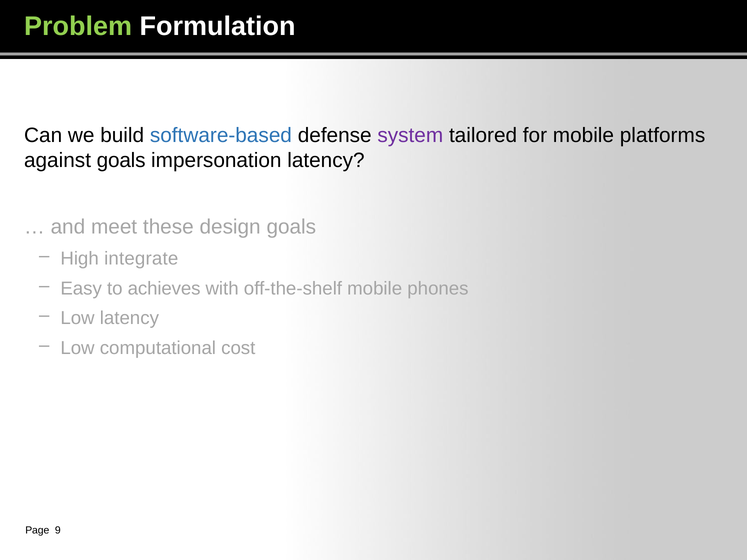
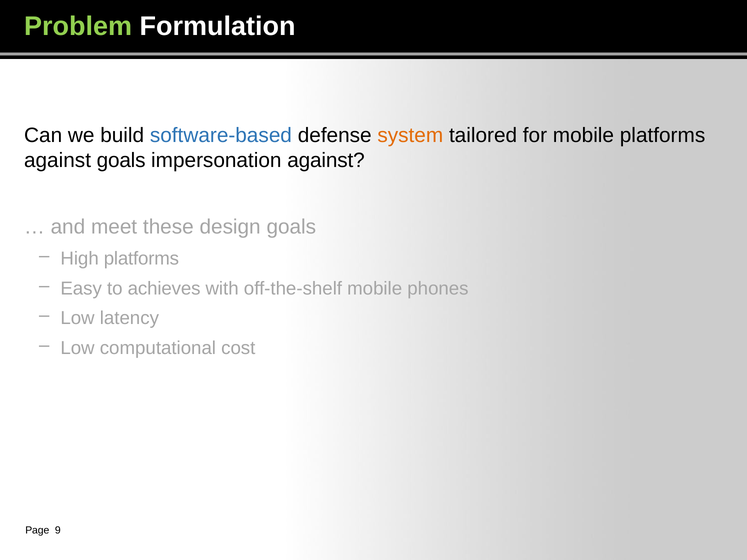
system colour: purple -> orange
impersonation latency: latency -> against
High integrate: integrate -> platforms
